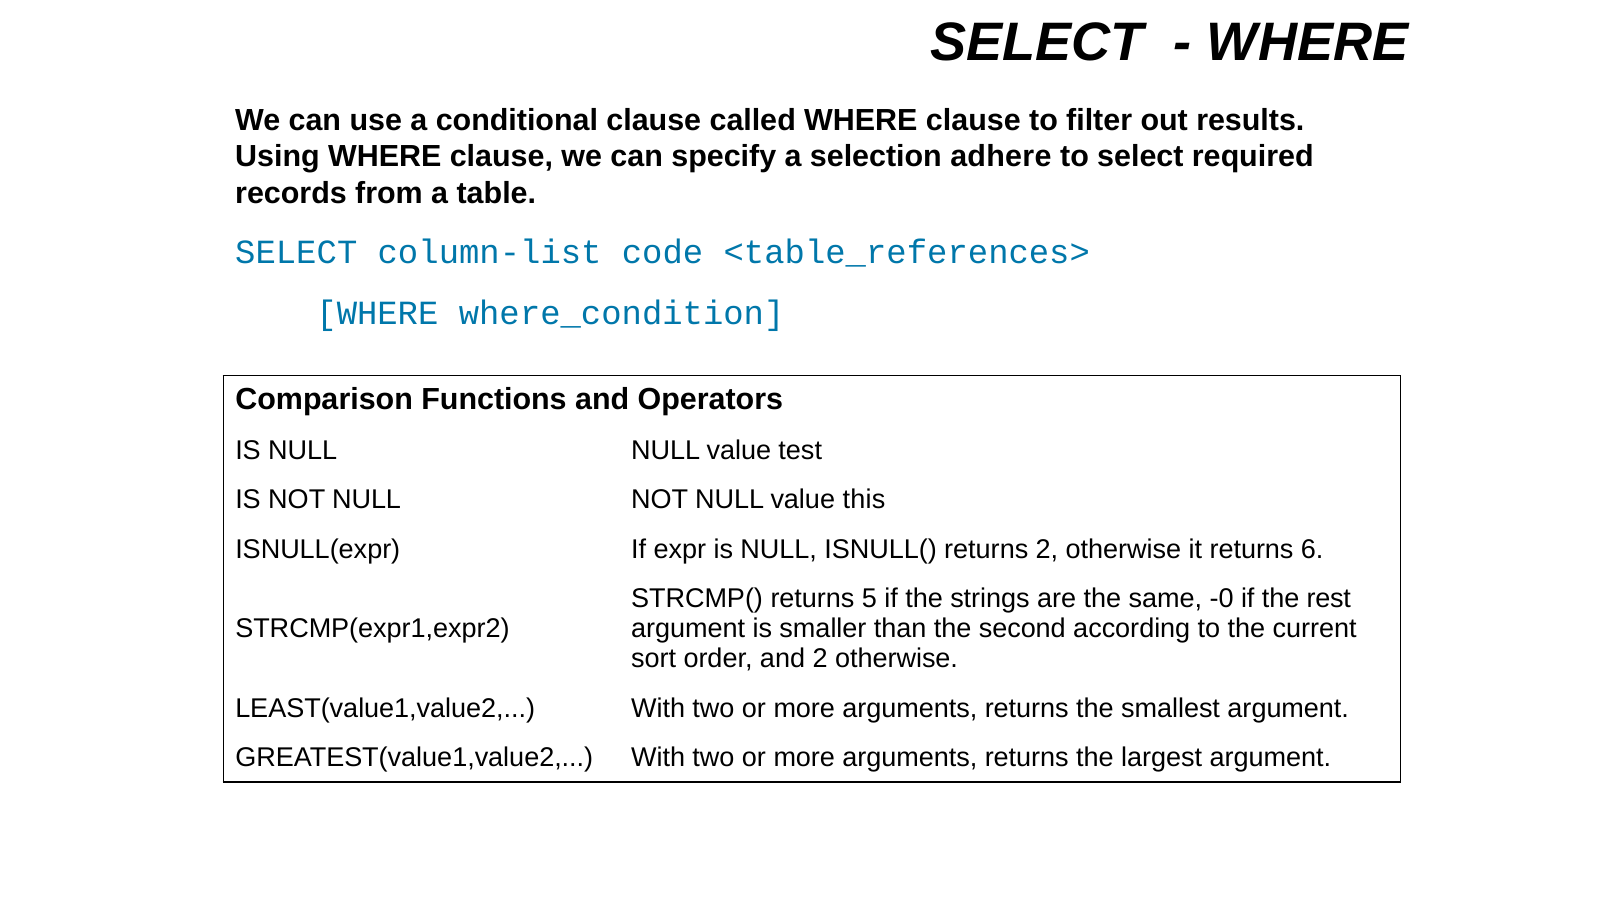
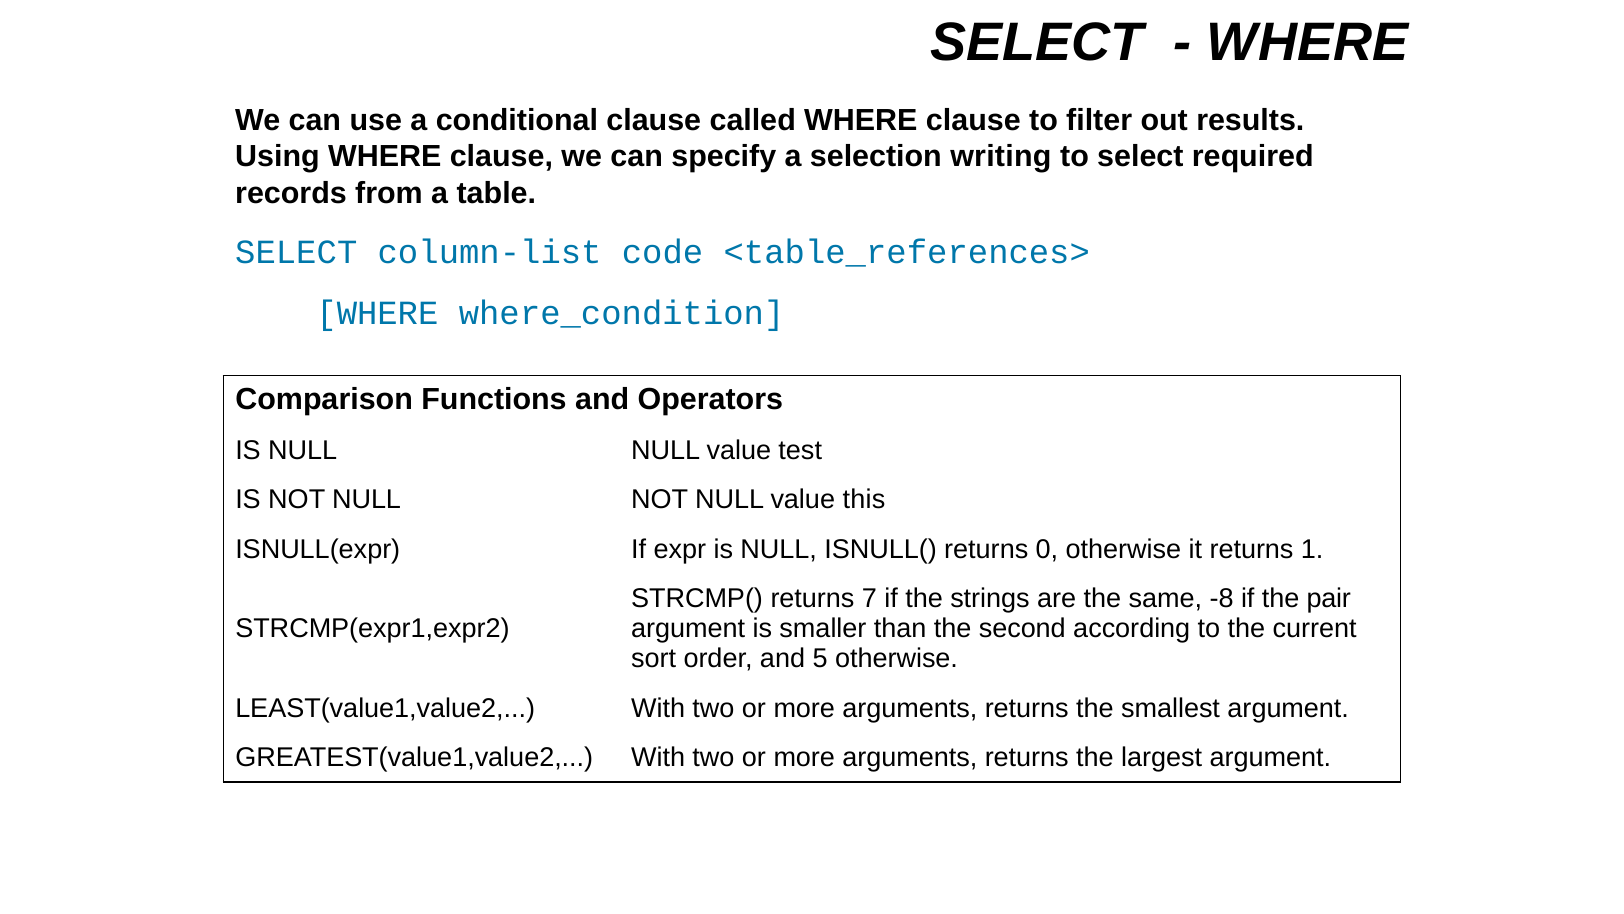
adhere: adhere -> writing
returns 2: 2 -> 0
6: 6 -> 1
5: 5 -> 7
-0: -0 -> -8
rest: rest -> pair
and 2: 2 -> 5
